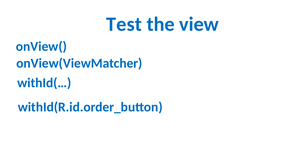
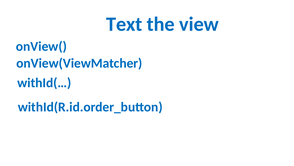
Test: Test -> Text
